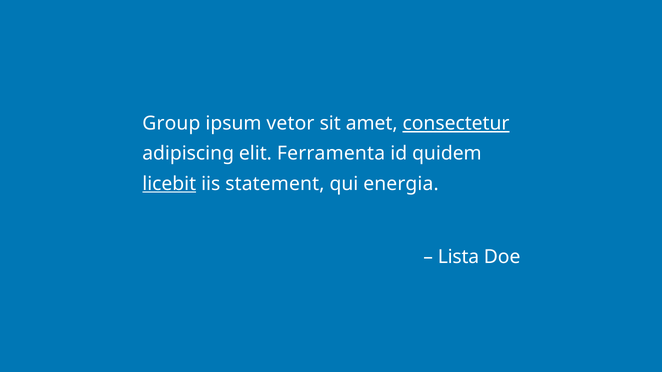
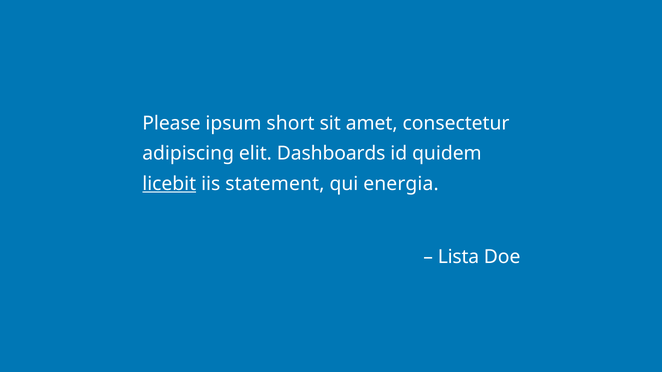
Group: Group -> Please
vetor: vetor -> short
consectetur underline: present -> none
Ferramenta: Ferramenta -> Dashboards
